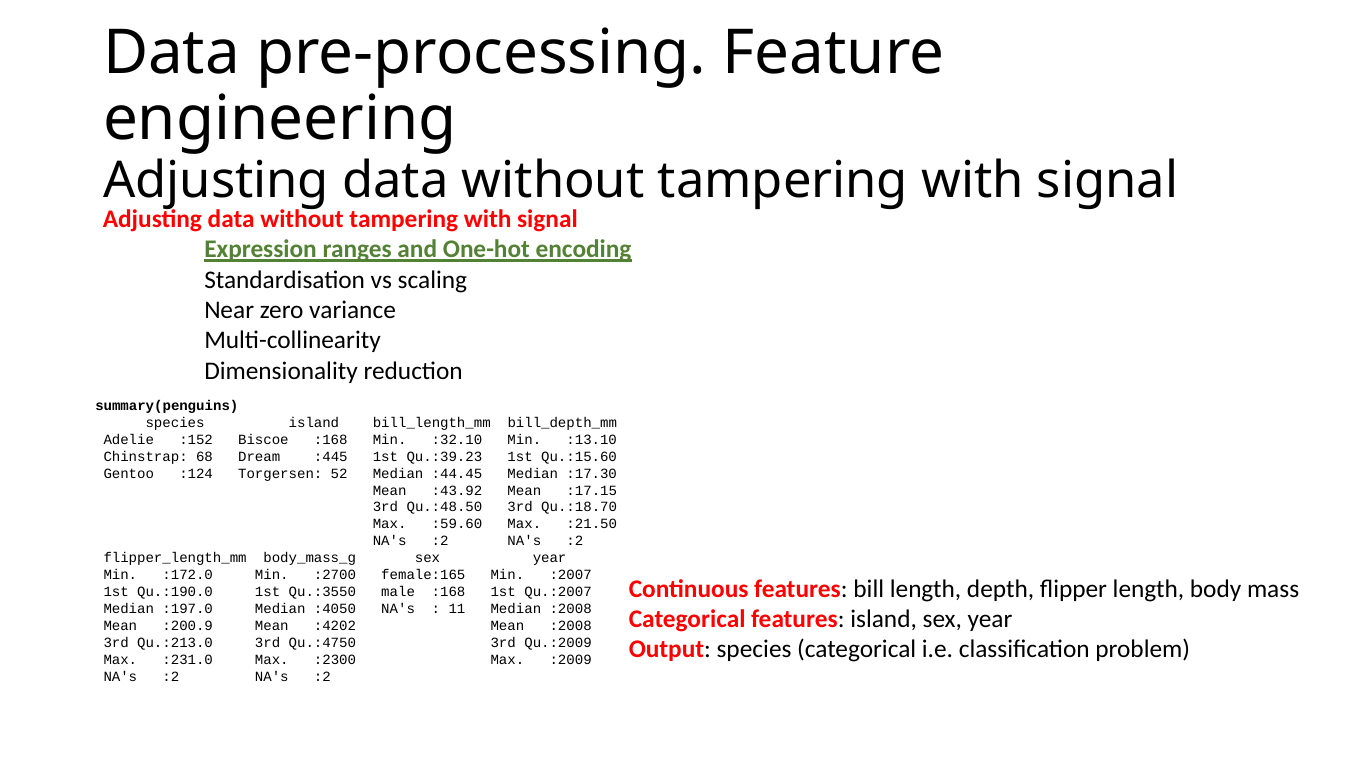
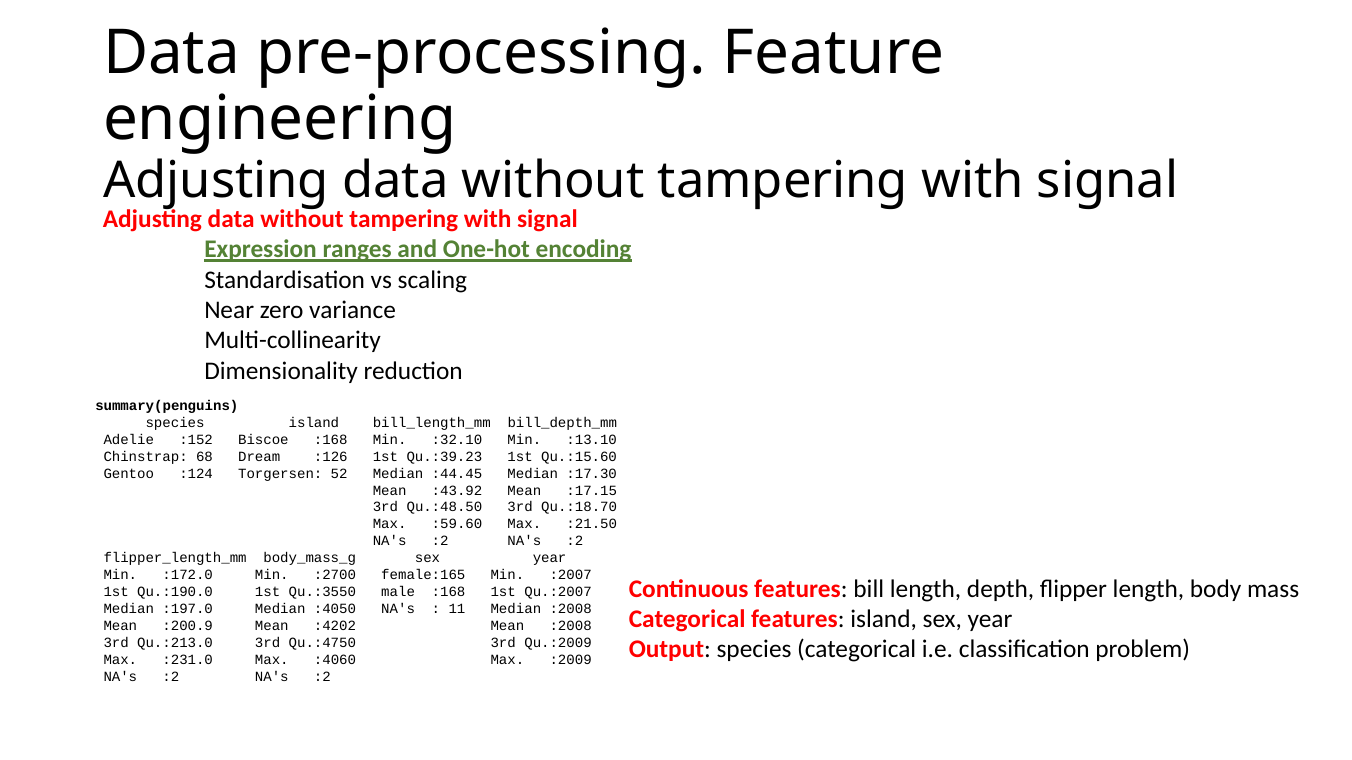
:445: :445 -> :126
:2300: :2300 -> :4060
